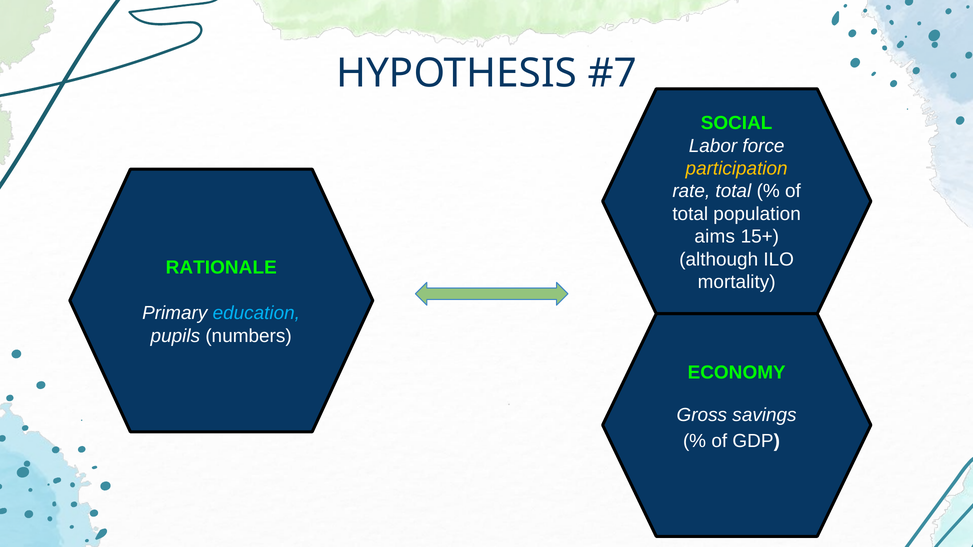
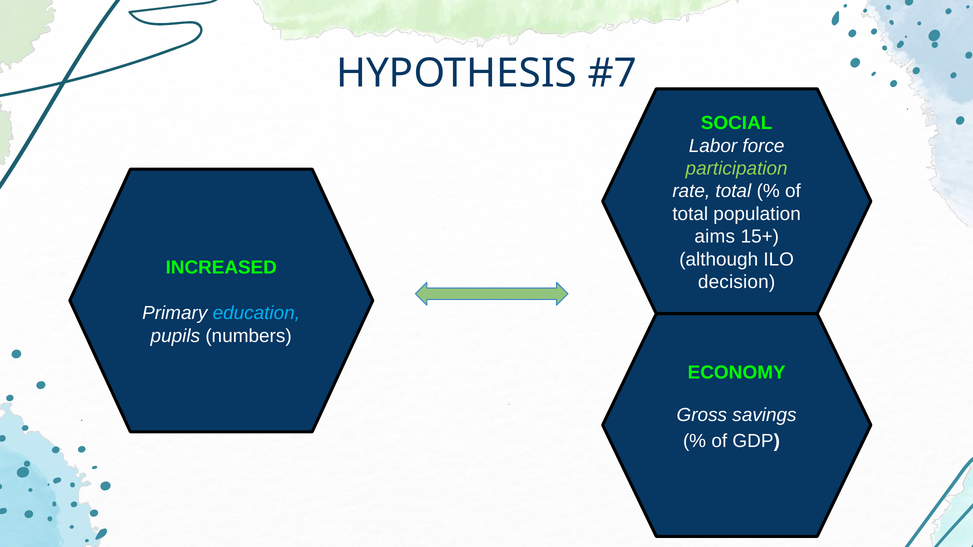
participation colour: yellow -> light green
RATIONALE: RATIONALE -> INCREASED
mortality: mortality -> decision
